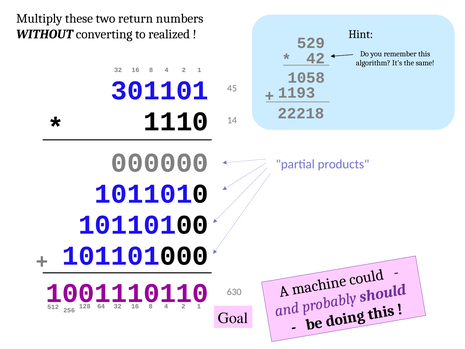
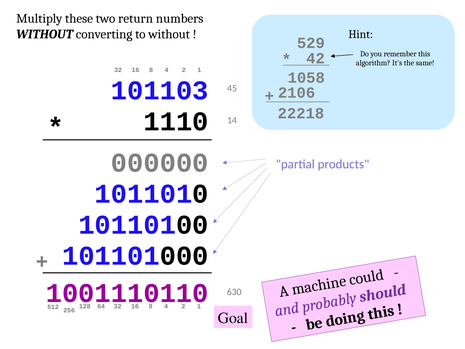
to realized: realized -> without
301101: 301101 -> 101103
1193: 1193 -> 2106
